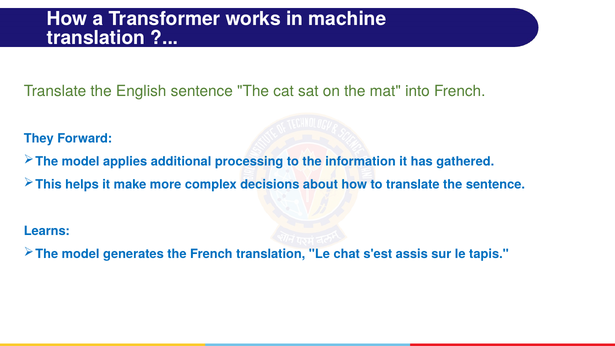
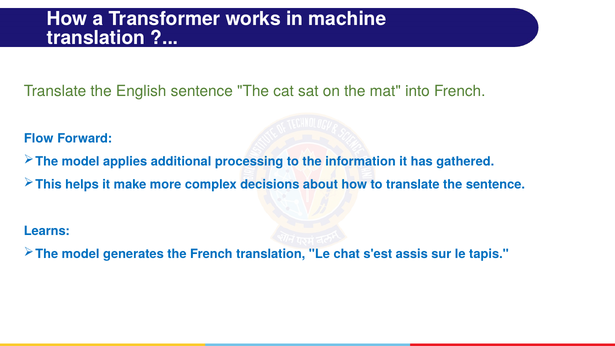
They: They -> Flow
